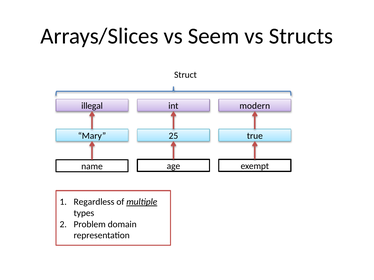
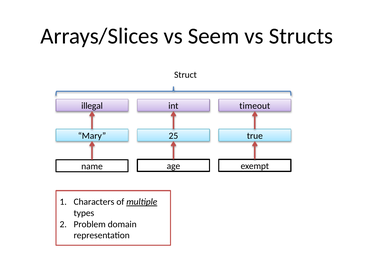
modern: modern -> timeout
Regardless: Regardless -> Characters
